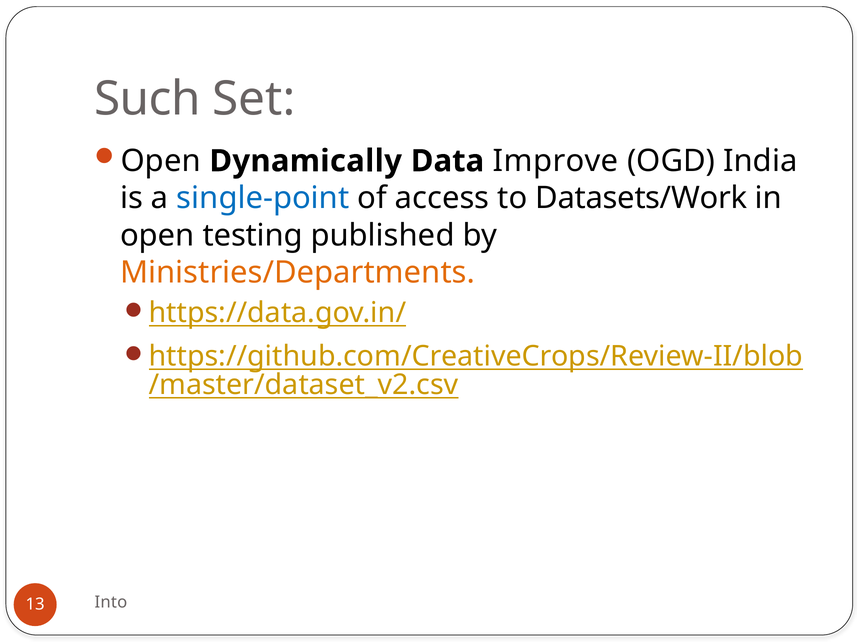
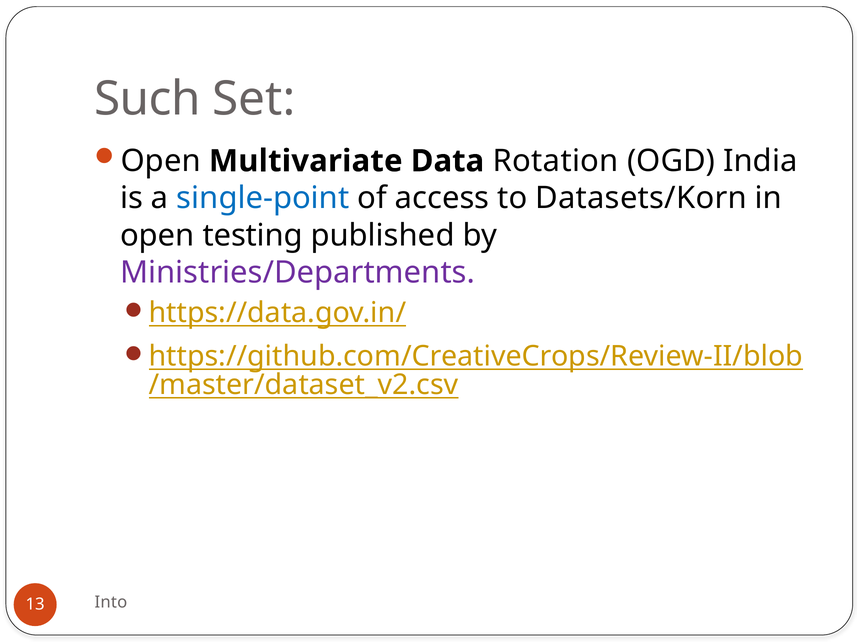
Dynamically: Dynamically -> Multivariate
Improve: Improve -> Rotation
Datasets/Work: Datasets/Work -> Datasets/Korn
Ministries/Departments colour: orange -> purple
